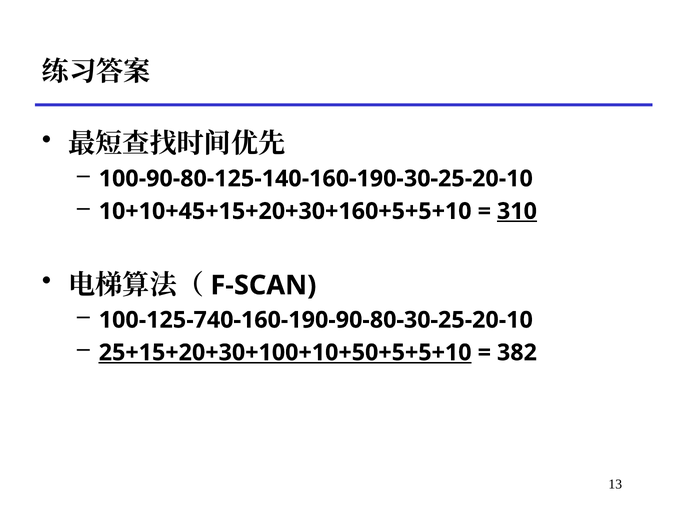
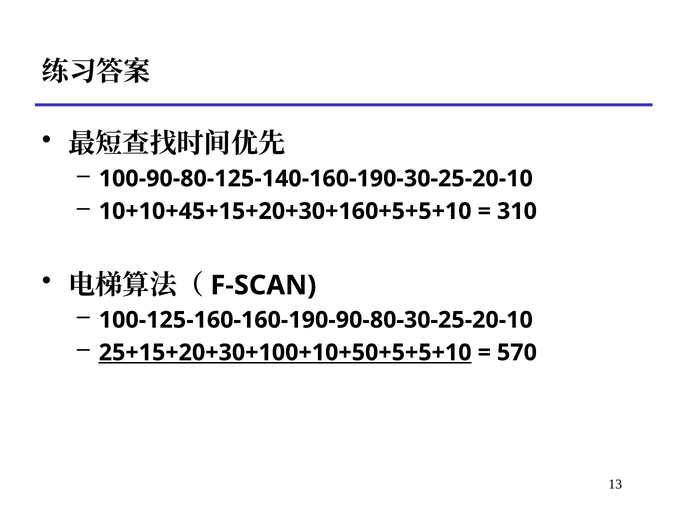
310 underline: present -> none
100-125-740-160-190-90-80-30-25-20-10: 100-125-740-160-190-90-80-30-25-20-10 -> 100-125-160-160-190-90-80-30-25-20-10
382: 382 -> 570
